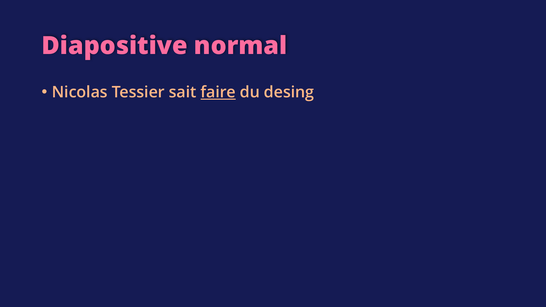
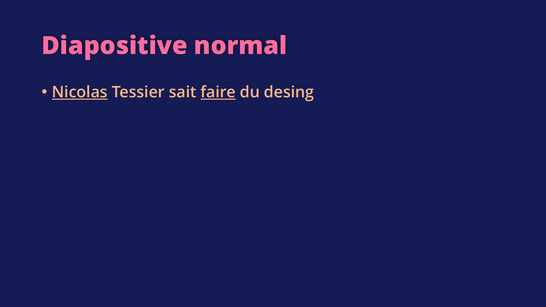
Nicolas underline: none -> present
